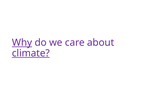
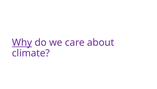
climate underline: present -> none
